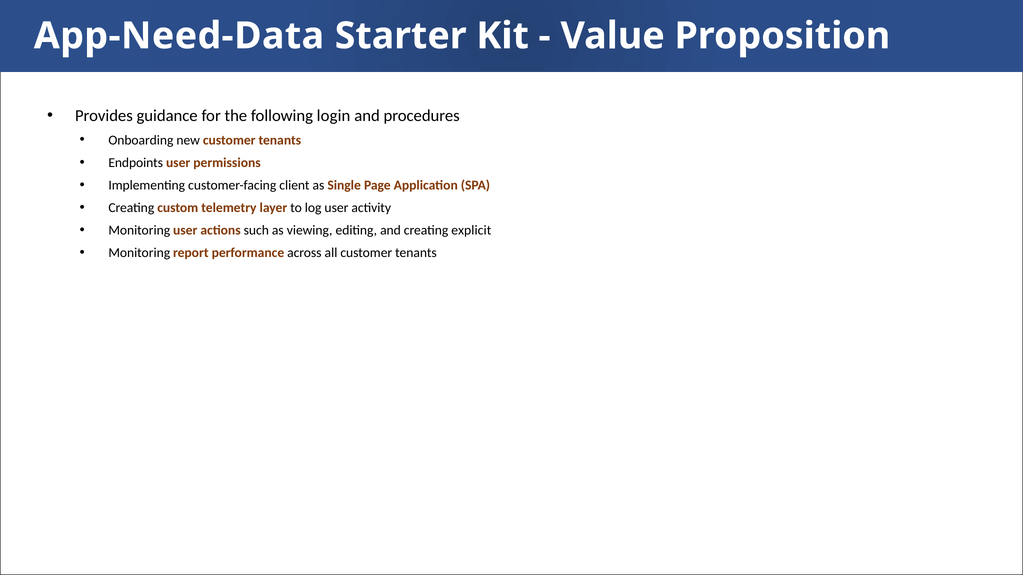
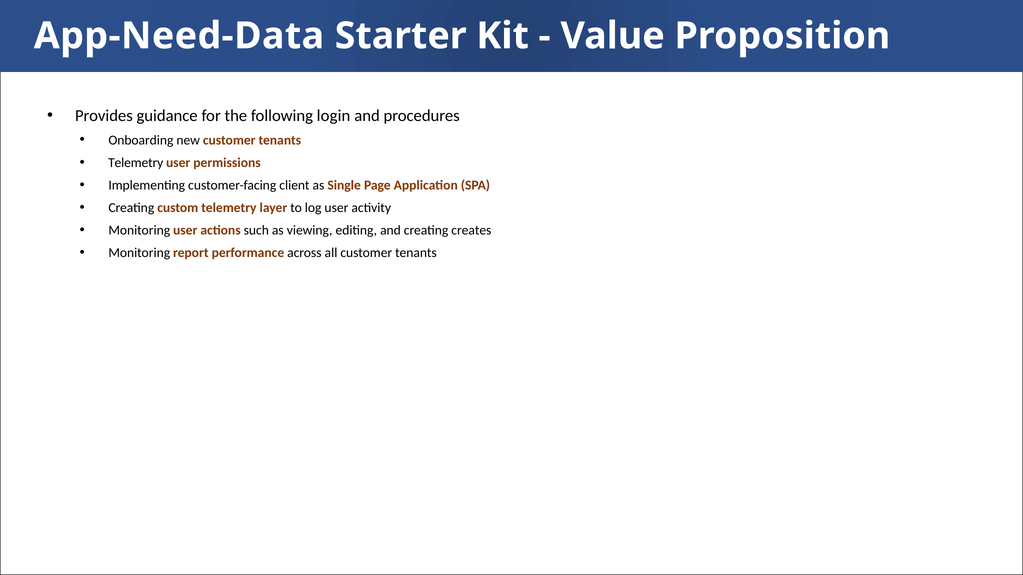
Endpoints at (136, 163): Endpoints -> Telemetry
explicit: explicit -> creates
